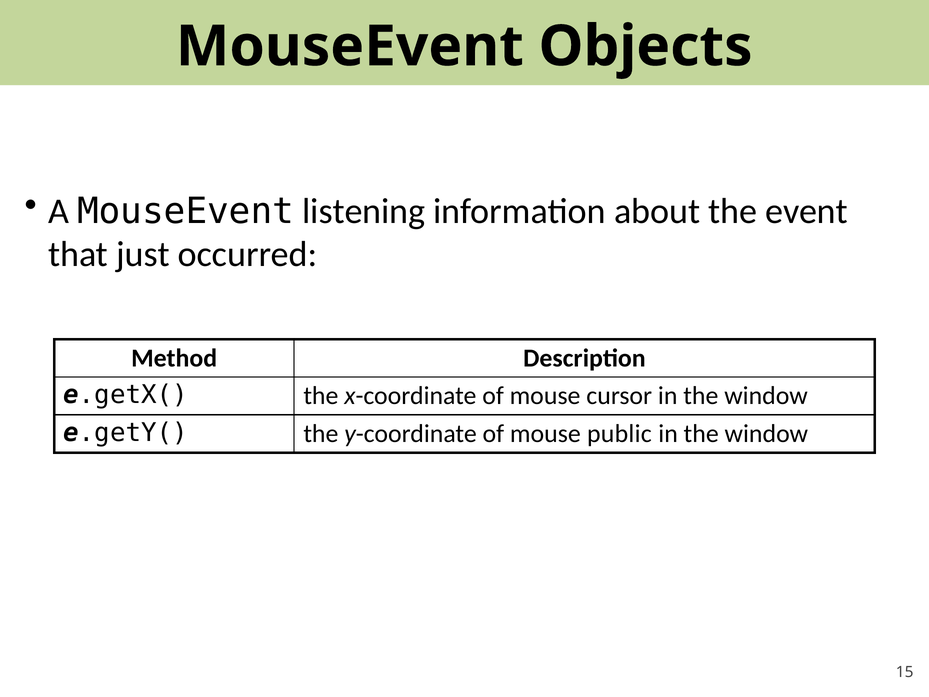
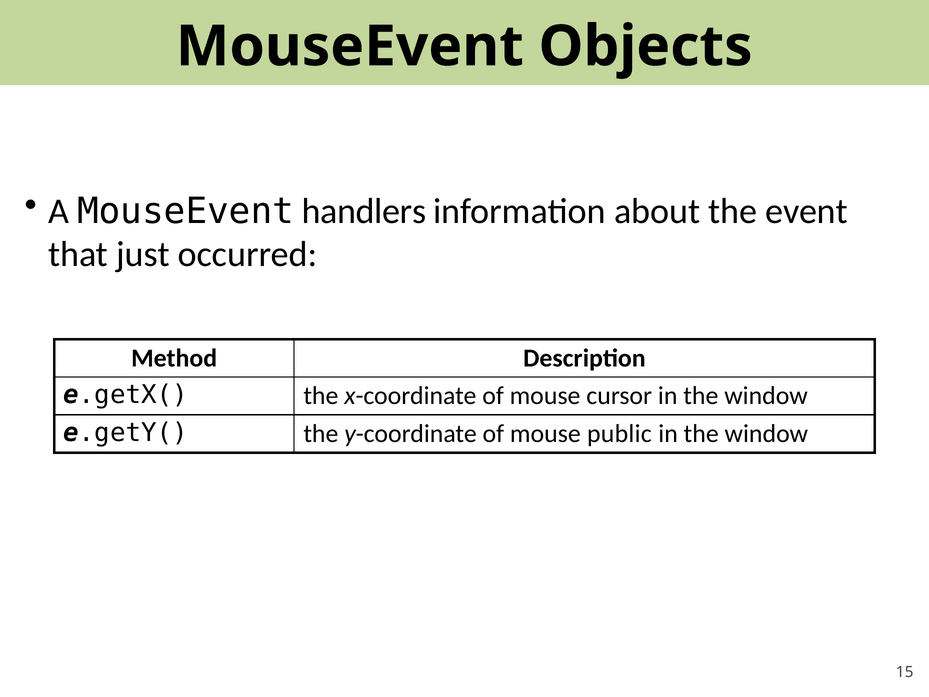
listening: listening -> handlers
